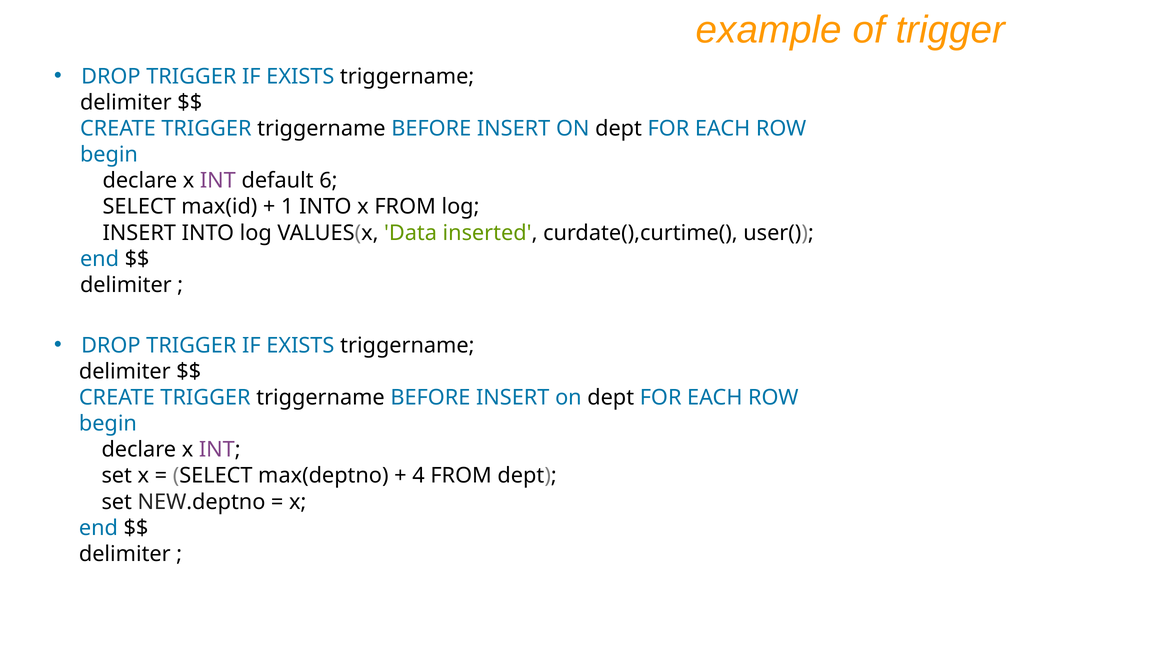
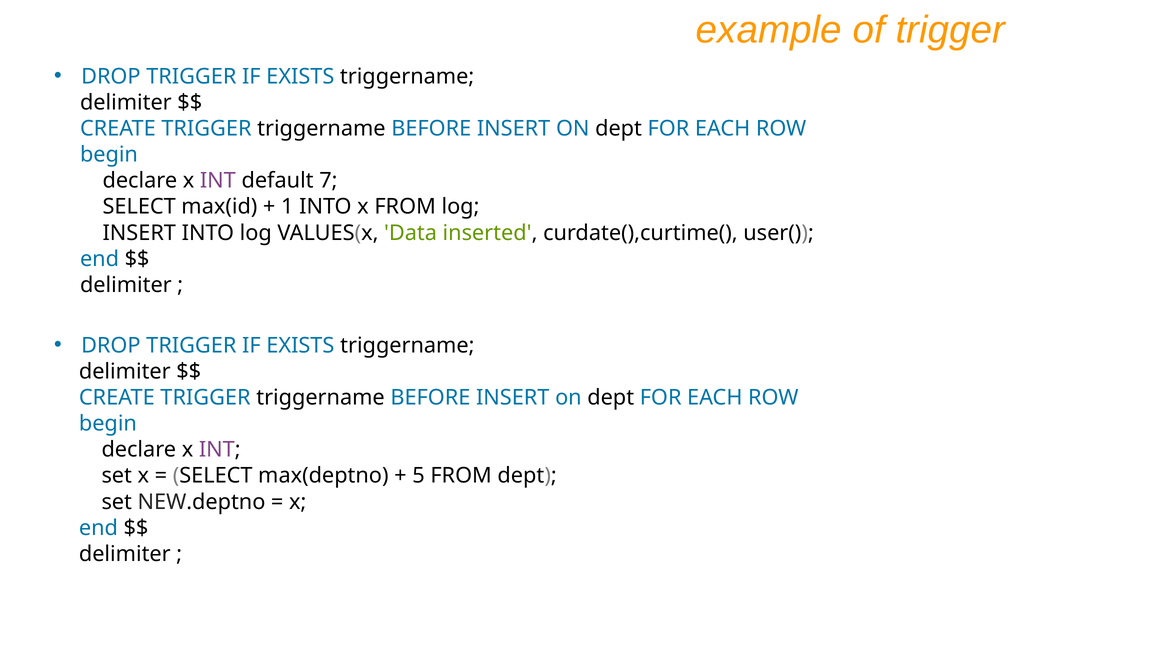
6: 6 -> 7
4: 4 -> 5
